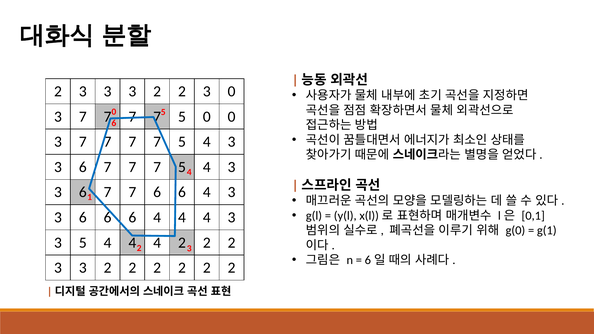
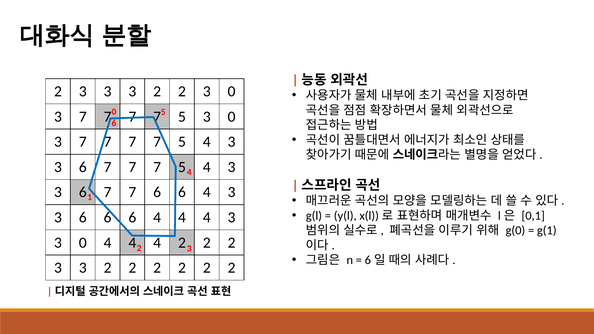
5 0: 0 -> 3
5 at (83, 243): 5 -> 0
